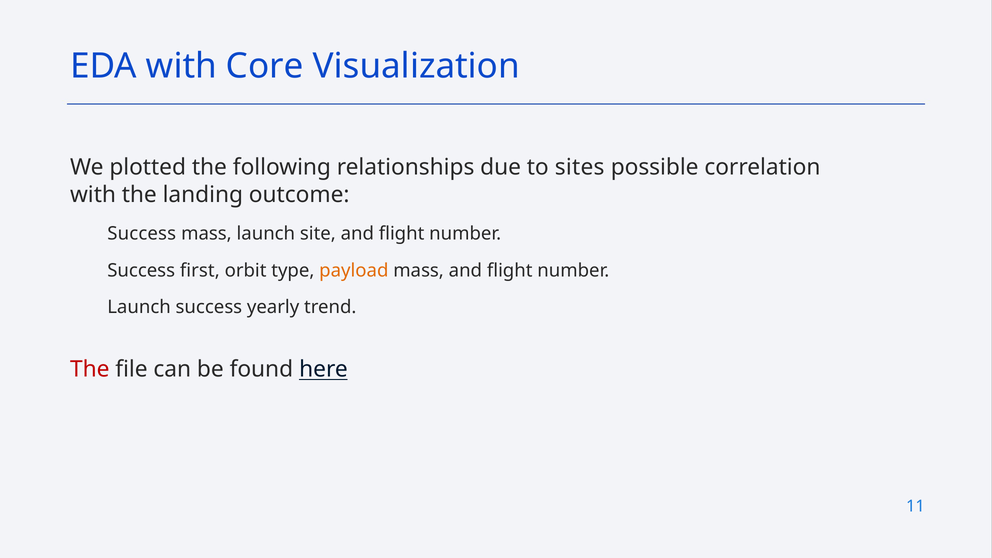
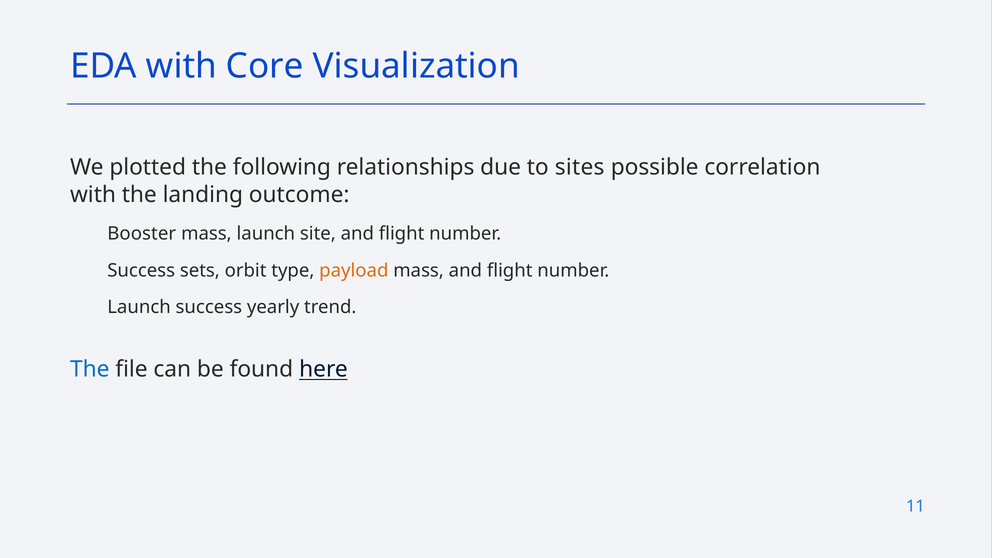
Success at (142, 234): Success -> Booster
first: first -> sets
The at (90, 369) colour: red -> blue
